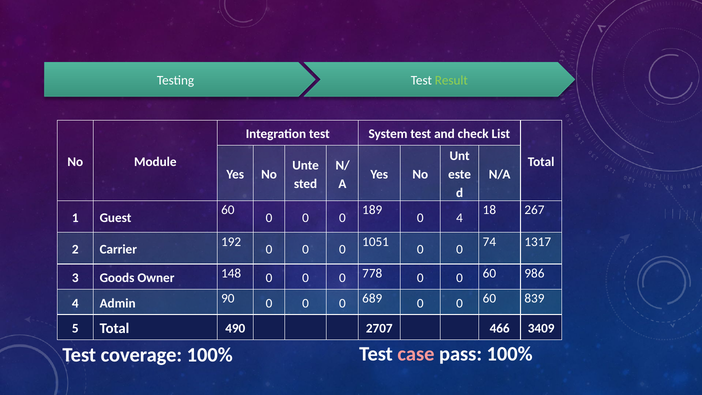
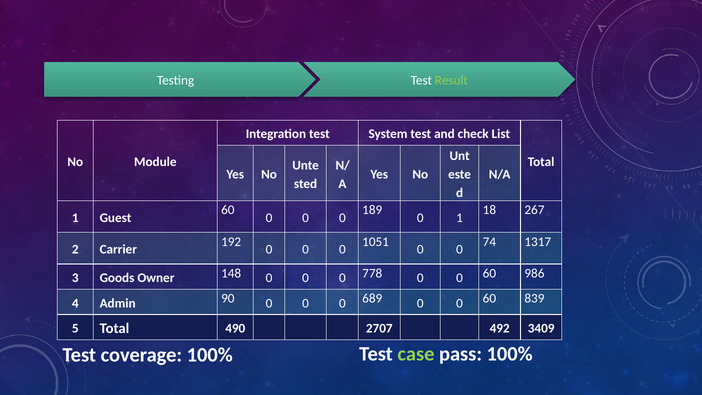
0 4: 4 -> 1
466: 466 -> 492
case colour: pink -> light green
